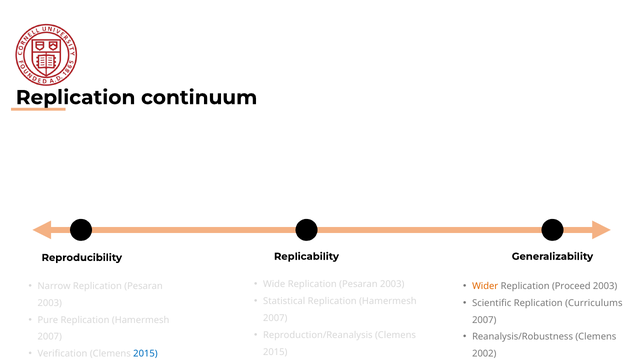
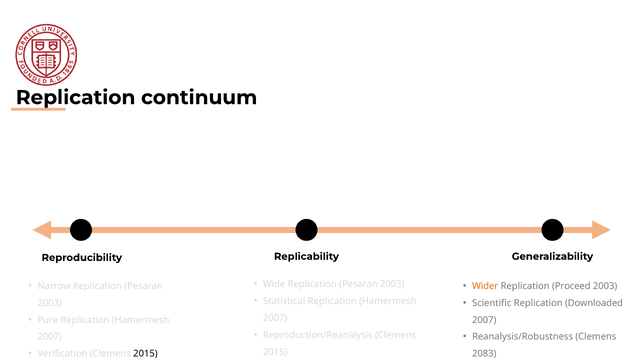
Curriculums: Curriculums -> Downloaded
2015 at (145, 353) colour: blue -> black
2002: 2002 -> 2083
